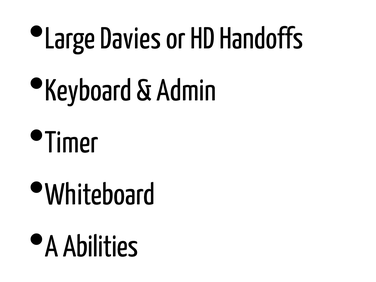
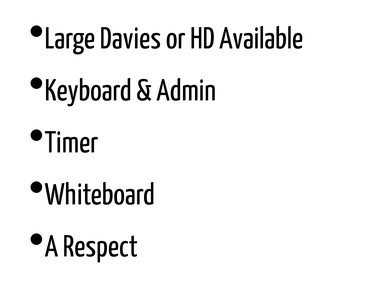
Handoffs: Handoffs -> Available
Abilities: Abilities -> Respect
